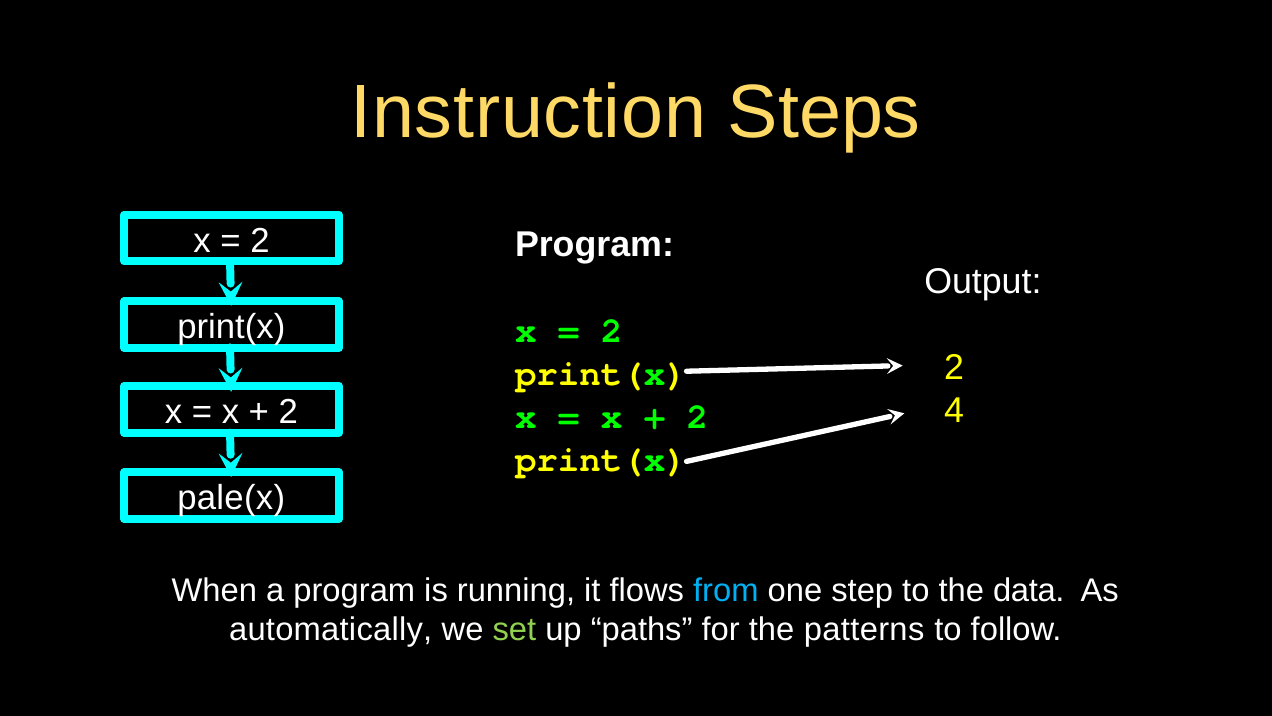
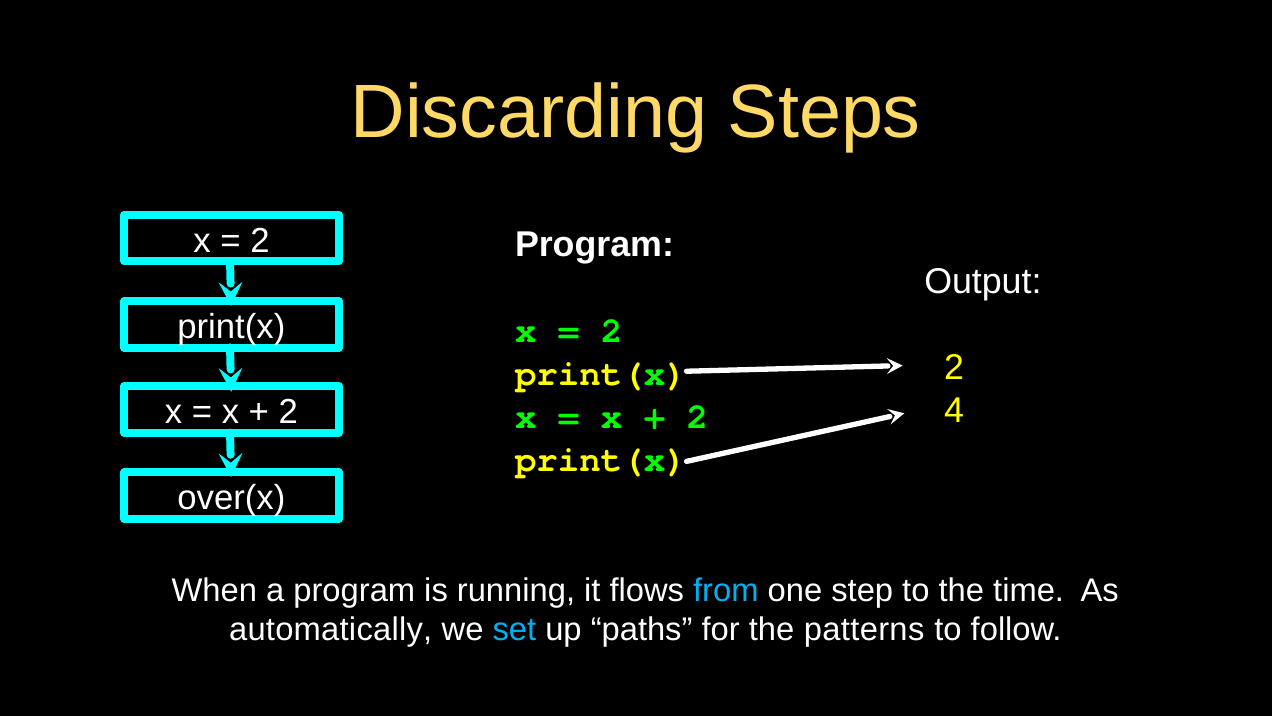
Instruction: Instruction -> Discarding
pale(x: pale(x -> over(x
data: data -> time
set colour: light green -> light blue
